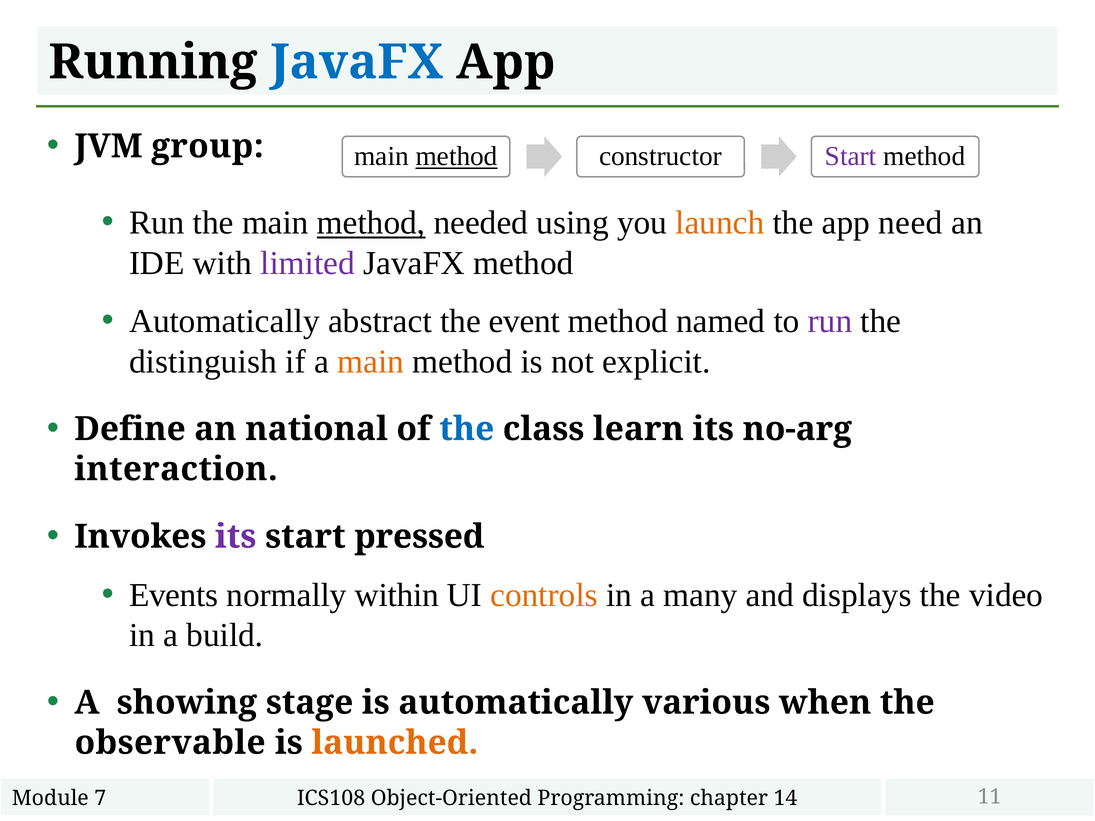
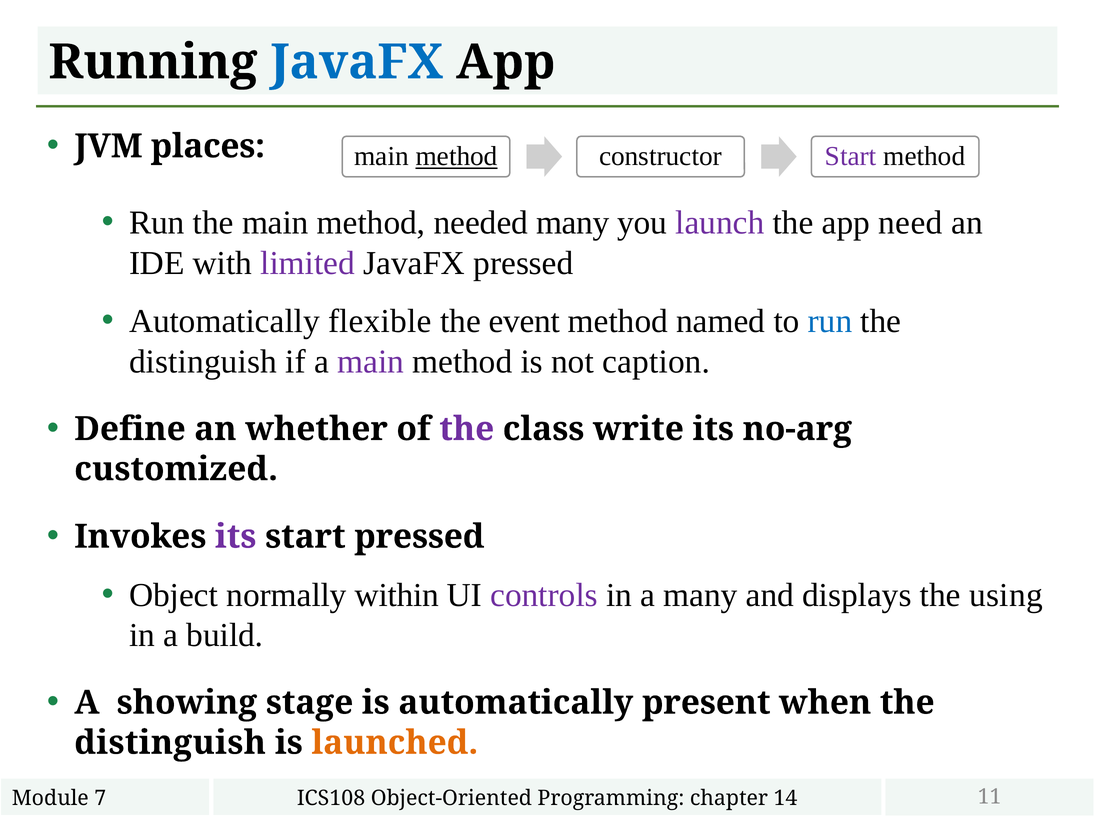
group: group -> places
method at (371, 223) underline: present -> none
needed using: using -> many
launch colour: orange -> purple
JavaFX method: method -> pressed
abstract: abstract -> flexible
run at (830, 322) colour: purple -> blue
main at (371, 362) colour: orange -> purple
explicit: explicit -> caption
national: national -> whether
the at (467, 429) colour: blue -> purple
learn: learn -> write
interaction: interaction -> customized
Events: Events -> Object
controls colour: orange -> purple
video: video -> using
various: various -> present
observable at (170, 743): observable -> distinguish
